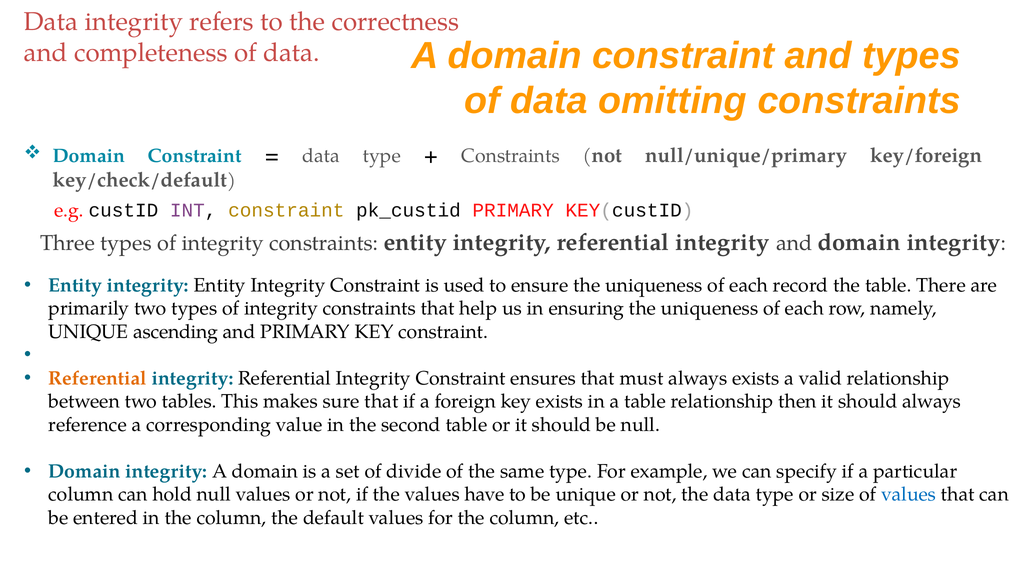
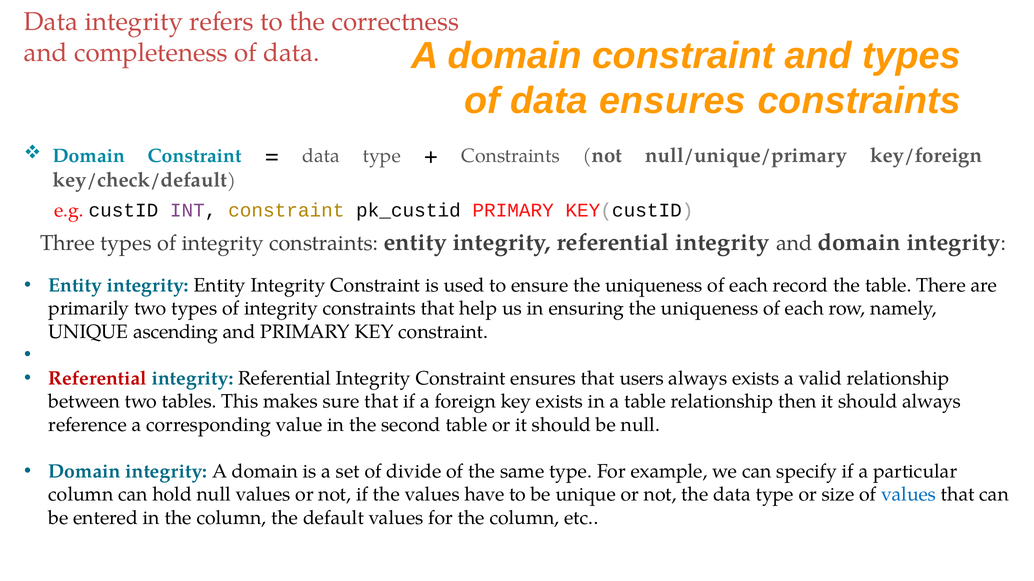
data omitting: omitting -> ensures
Referential at (98, 379) colour: orange -> red
must: must -> users
